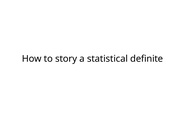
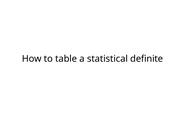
story: story -> table
